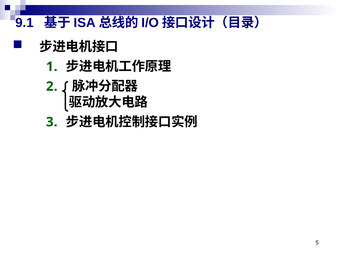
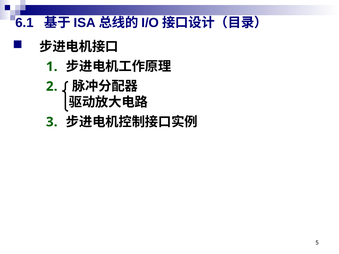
9.1: 9.1 -> 6.1
